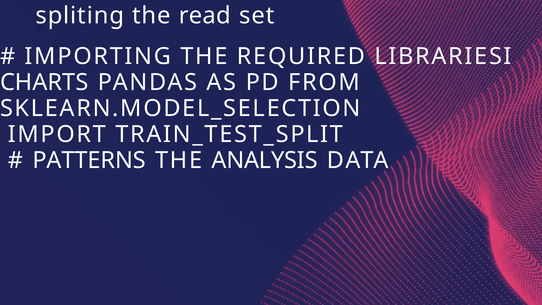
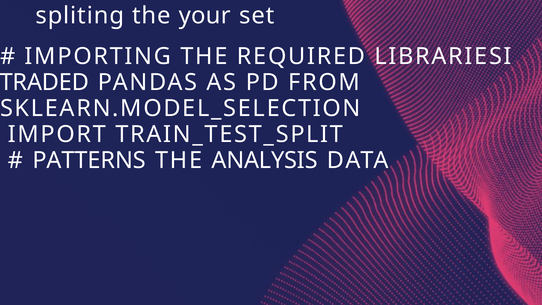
read: read -> your
CHARTS: CHARTS -> TRADED
